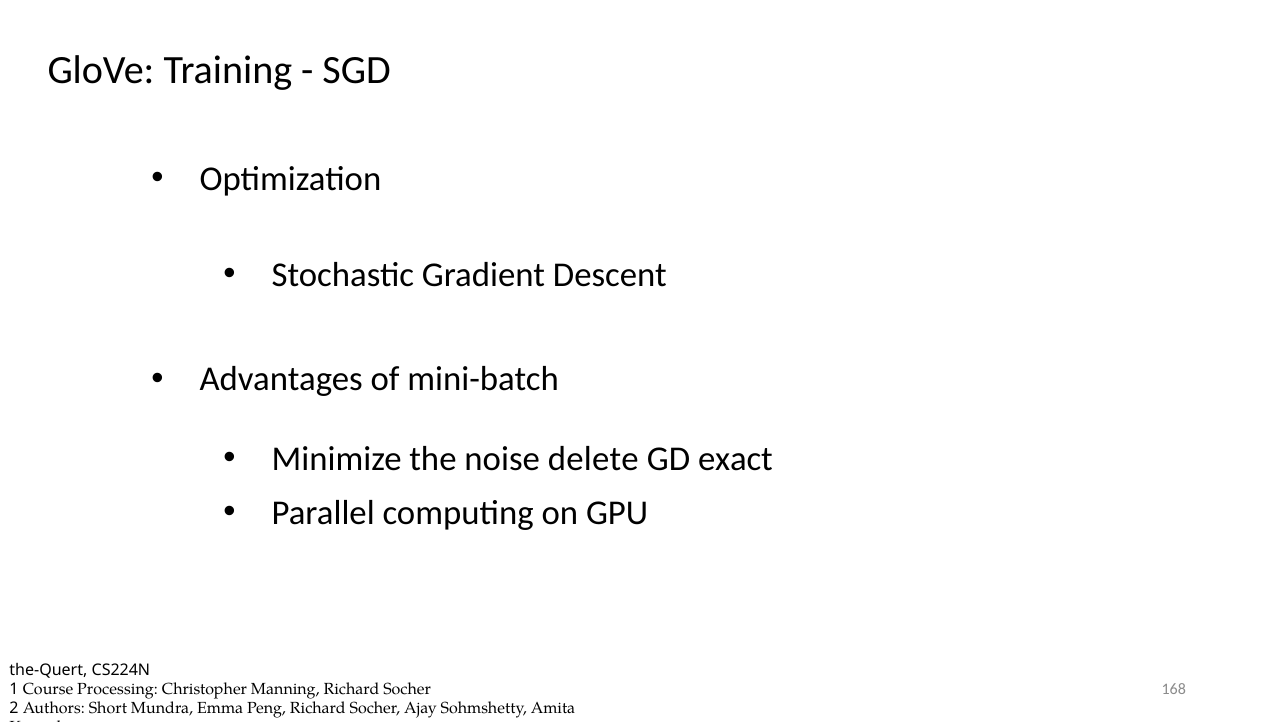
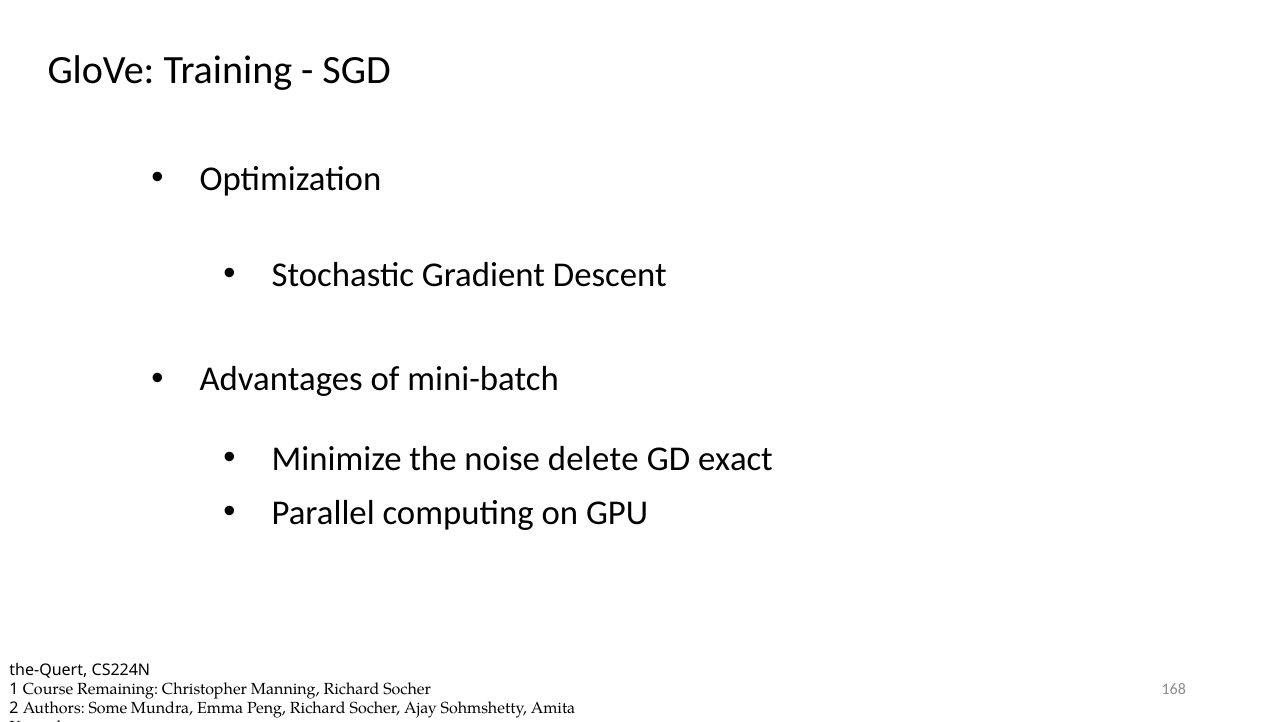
Processing: Processing -> Remaining
Short: Short -> Some
